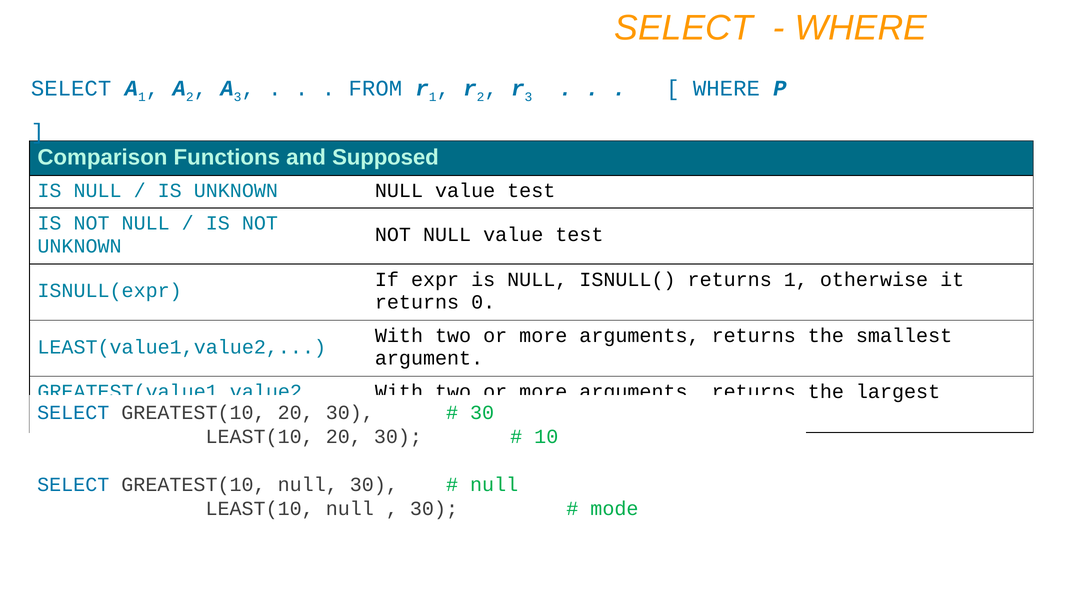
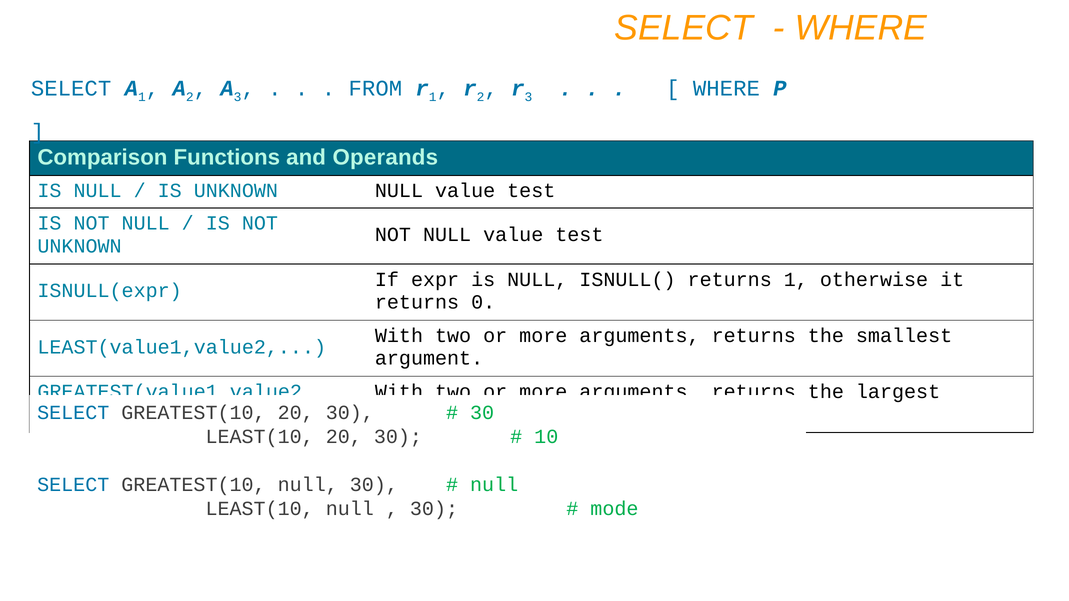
Supposed: Supposed -> Operands
